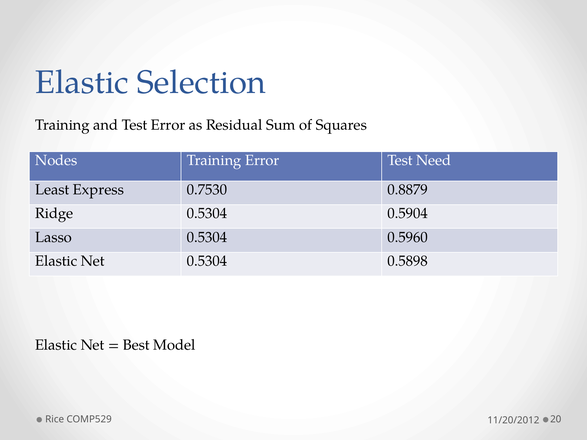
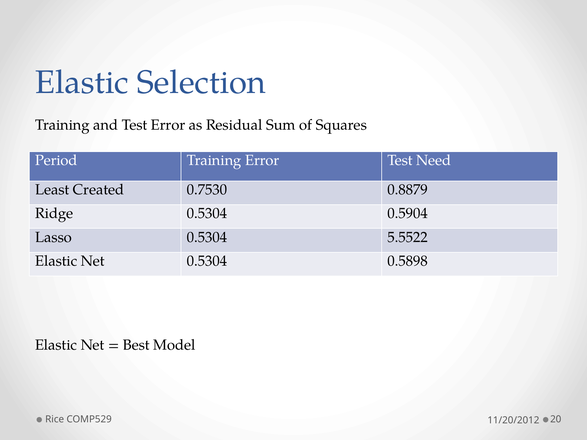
Nodes: Nodes -> Period
Express: Express -> Created
0.5960: 0.5960 -> 5.5522
